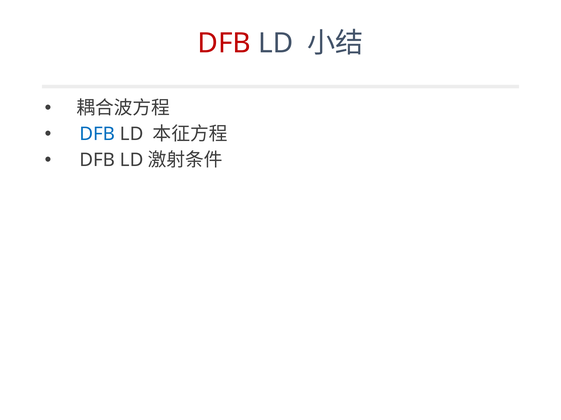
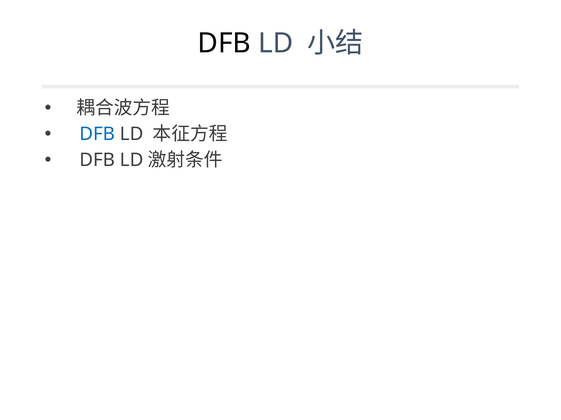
DFB at (224, 43) colour: red -> black
